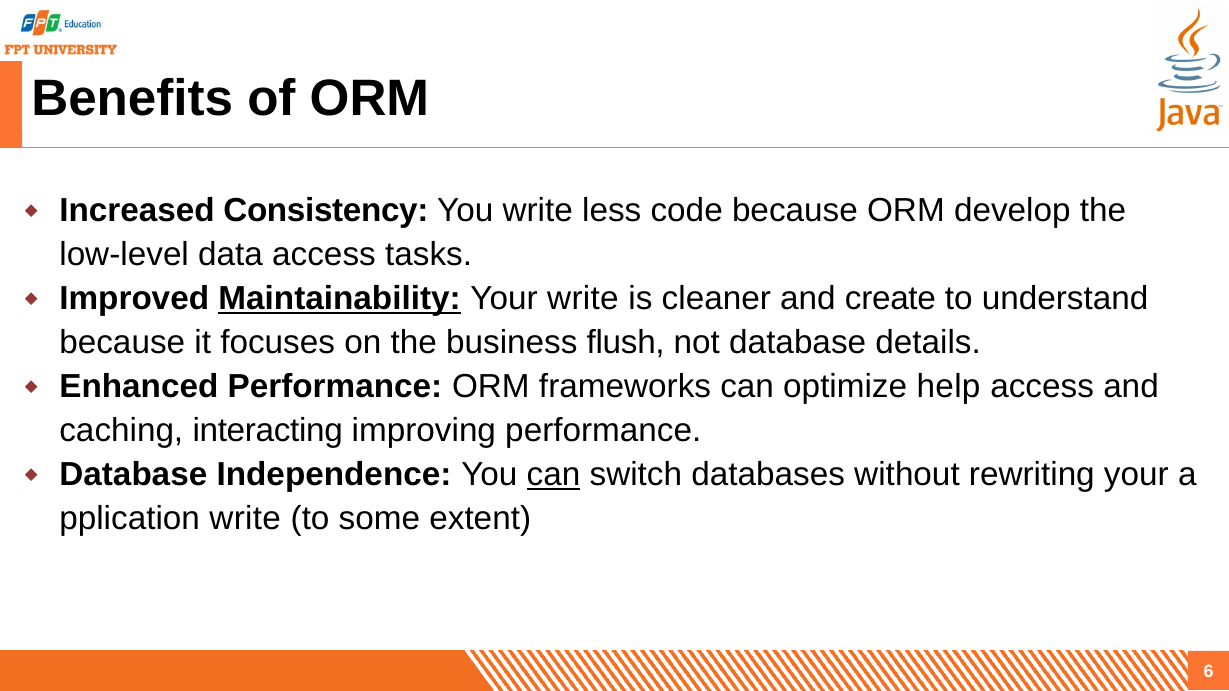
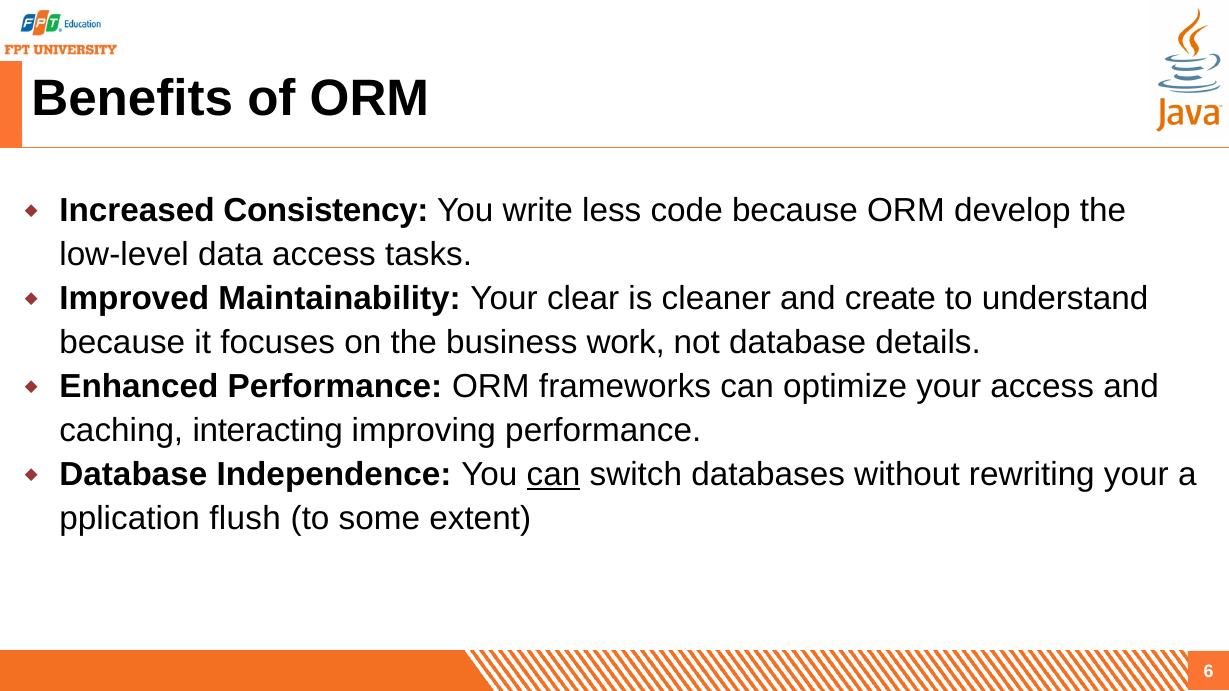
Maintainability underline: present -> none
Your write: write -> clear
flush: flush -> work
optimize help: help -> your
write at (245, 518): write -> flush
